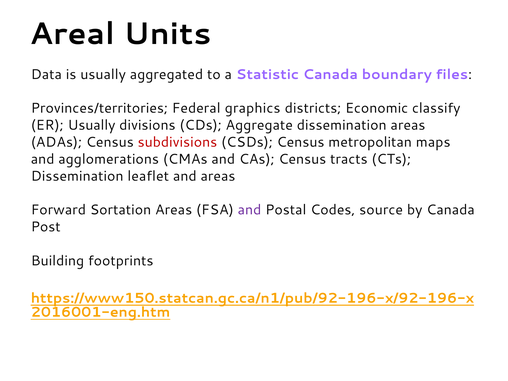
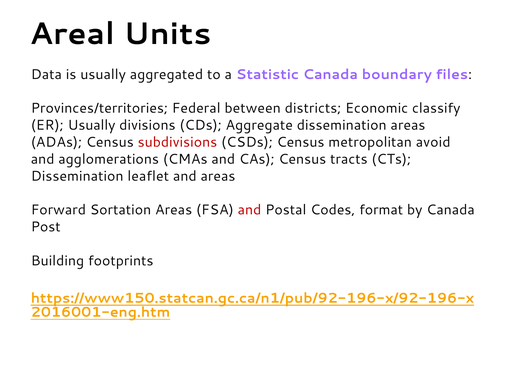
graphics: graphics -> between
maps: maps -> avoid
and at (249, 210) colour: purple -> red
source: source -> format
